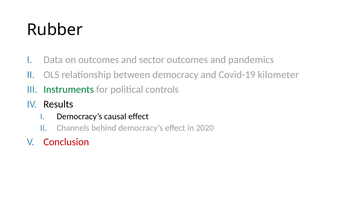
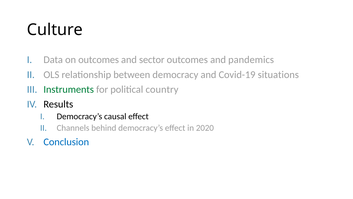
Rubber: Rubber -> Culture
kilometer: kilometer -> situations
controls: controls -> country
Conclusion colour: red -> blue
